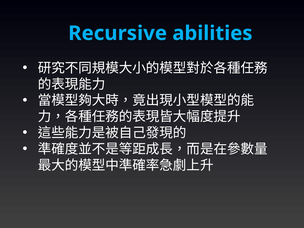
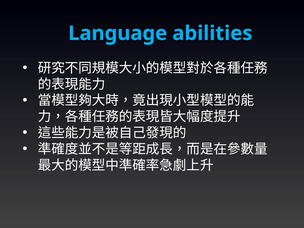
Recursive: Recursive -> Language
